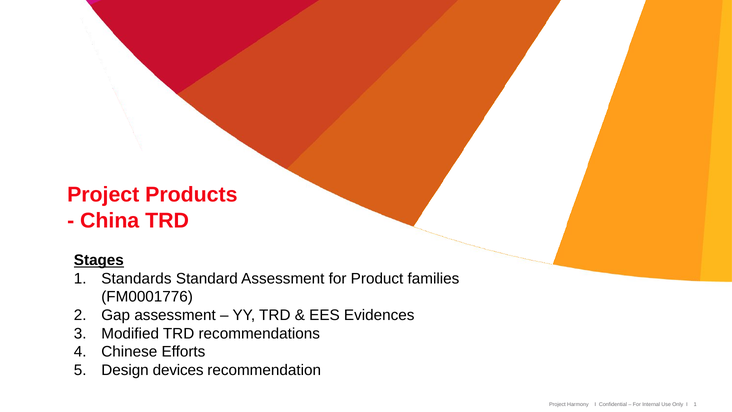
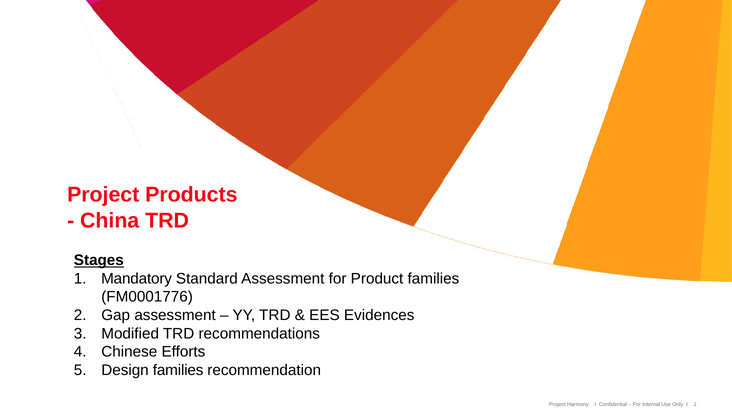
Standards: Standards -> Mandatory
Design devices: devices -> families
